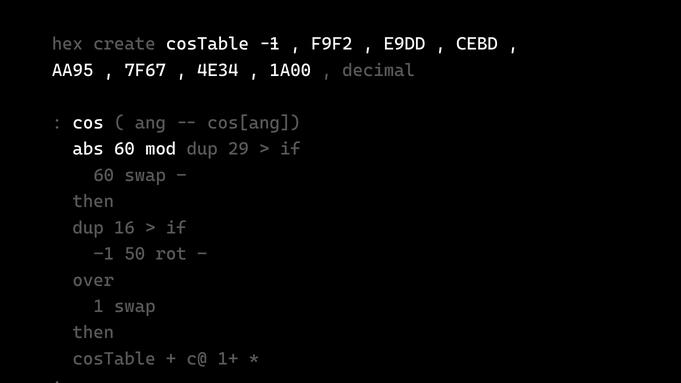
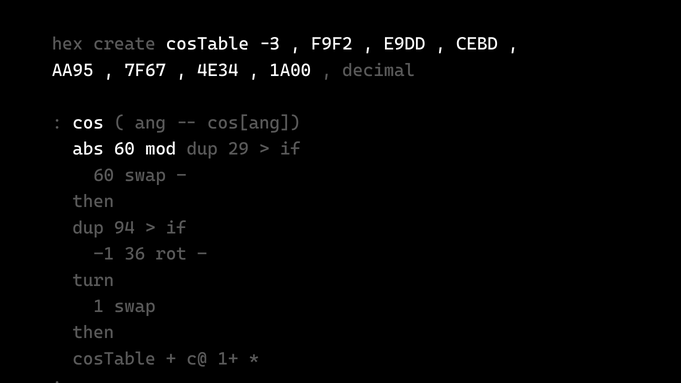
cosTable -1: -1 -> -3
16: 16 -> 94
50: 50 -> 36
over: over -> turn
